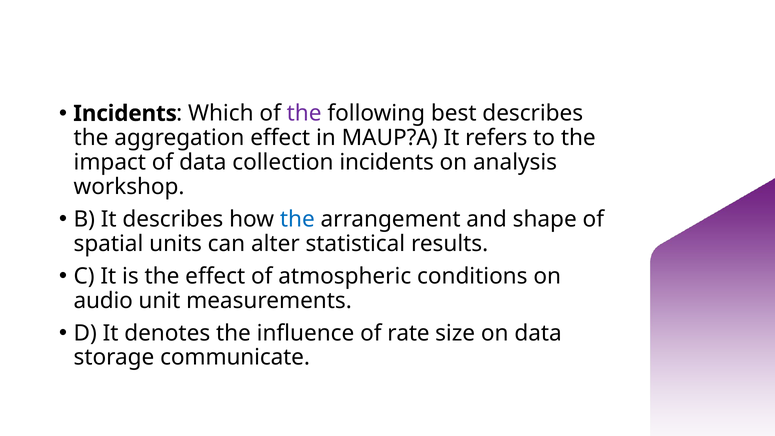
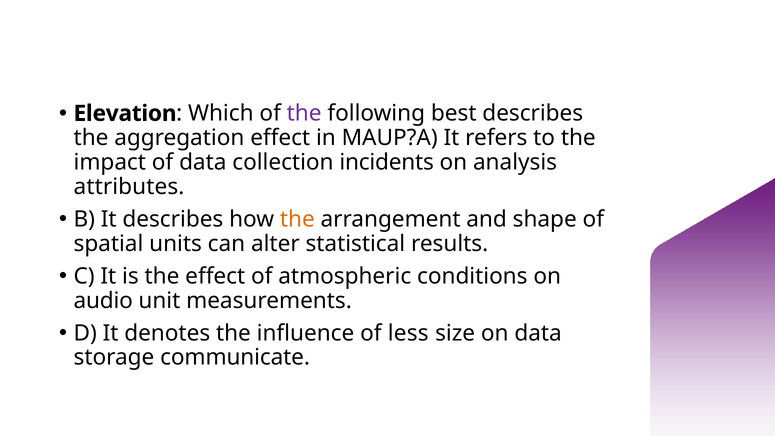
Incidents at (125, 113): Incidents -> Elevation
workshop: workshop -> attributes
the at (297, 219) colour: blue -> orange
rate: rate -> less
